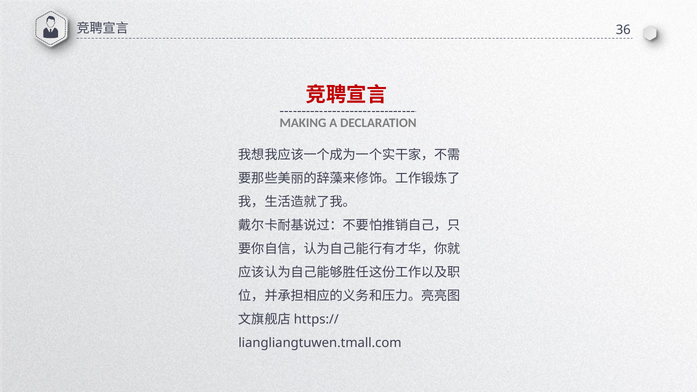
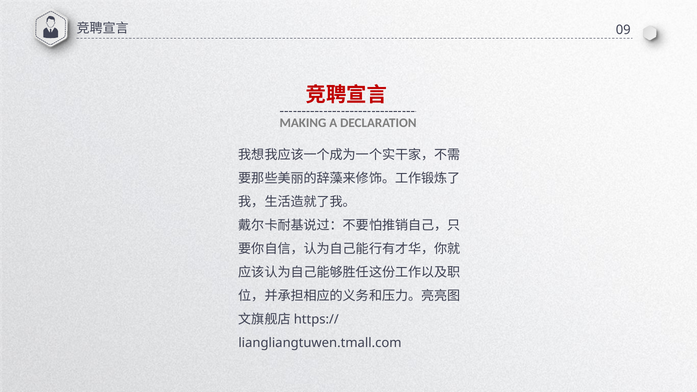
36: 36 -> 09
